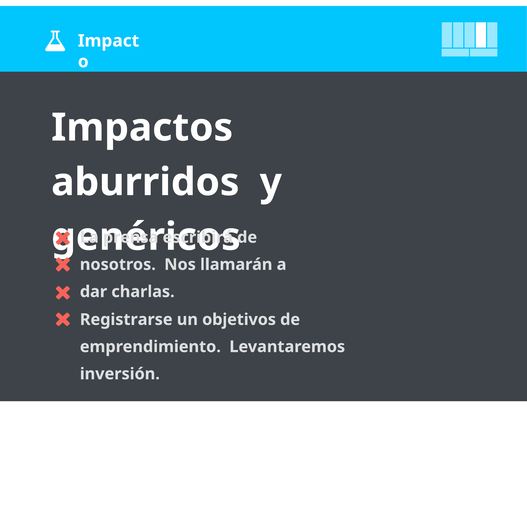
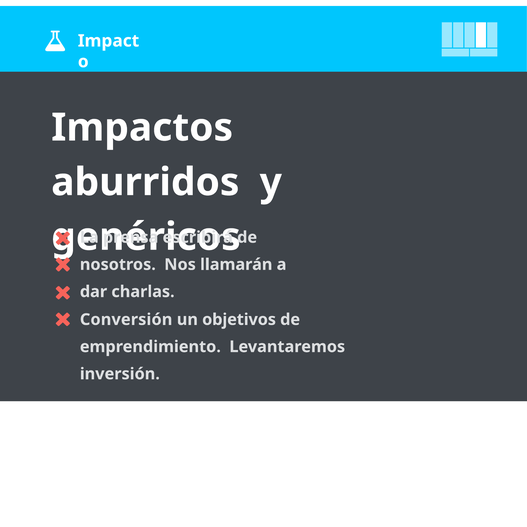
Registrarse: Registrarse -> Conversión
